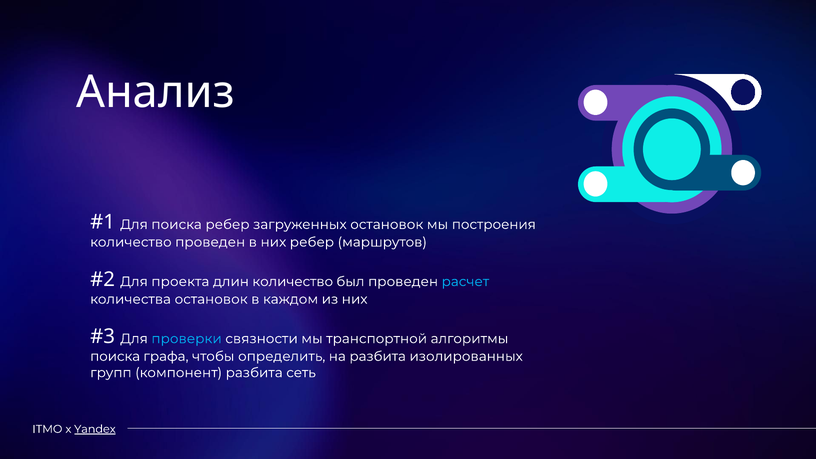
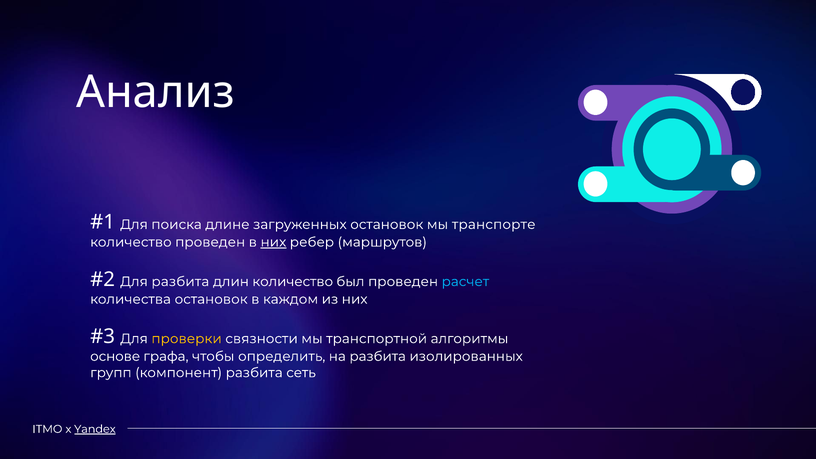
поиска ребер: ребер -> длине
построения: построения -> транспорте
них at (273, 242) underline: none -> present
Для проекта: проекта -> разбита
проверки colour: light blue -> yellow
поиска at (115, 356): поиска -> основе
